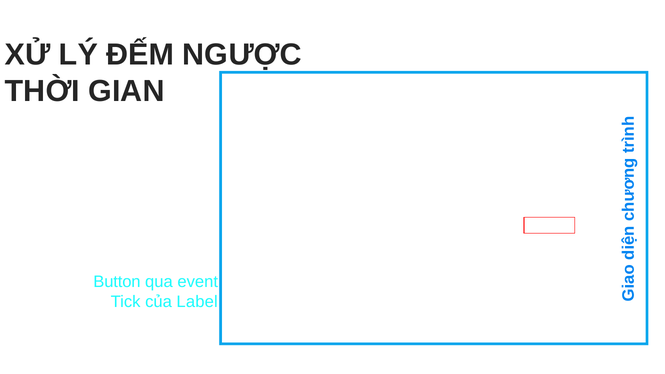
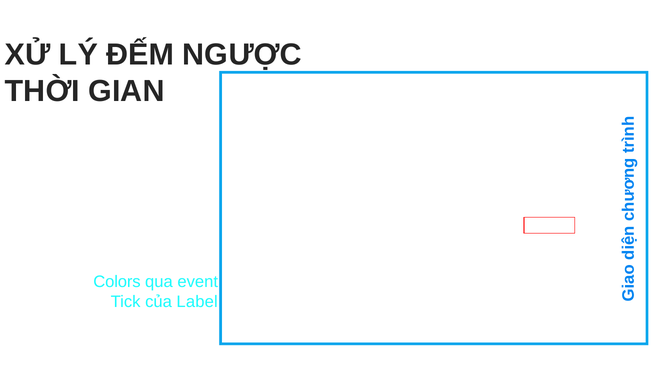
Button: Button -> Colors
